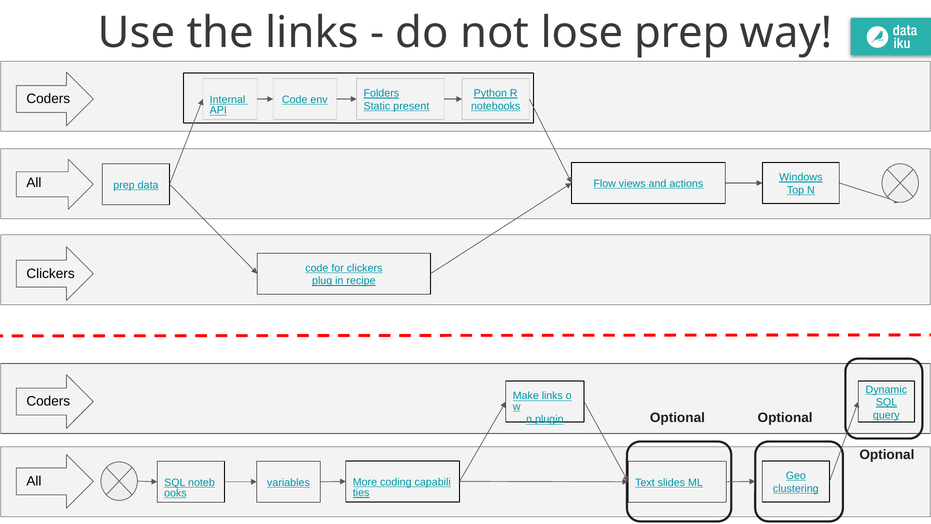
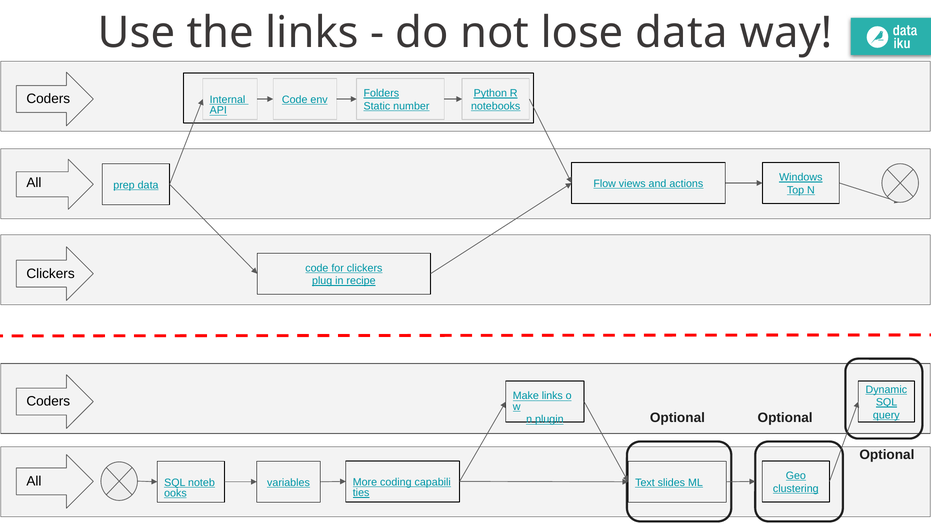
lose prep: prep -> data
present: present -> number
